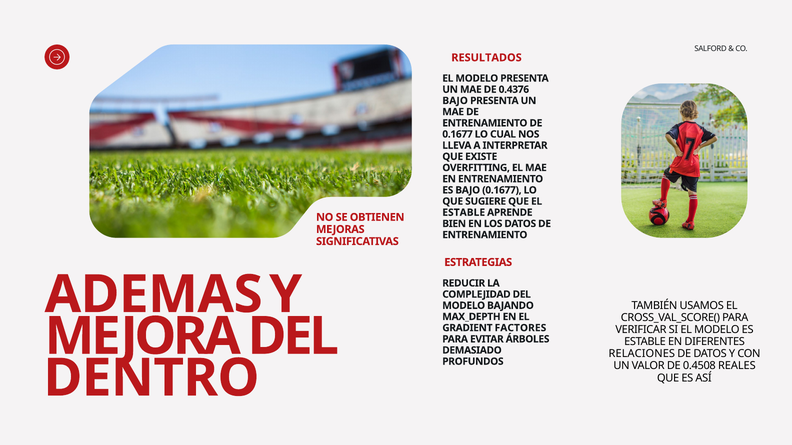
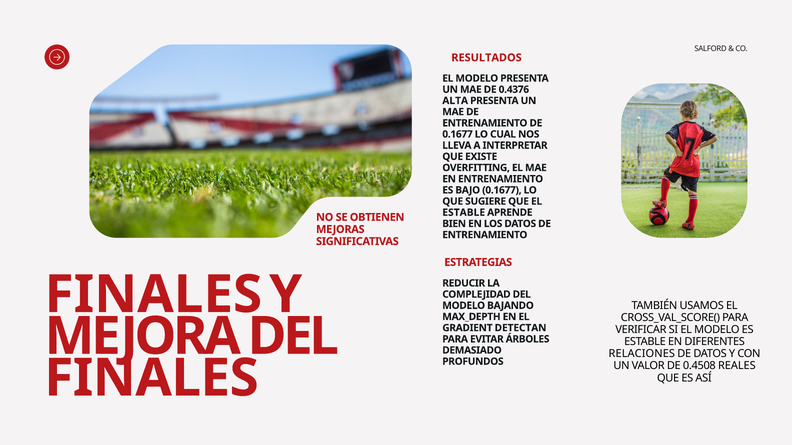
BAJO at (455, 101): BAJO -> ALTA
ADEMAS at (154, 295): ADEMAS -> FINALES
FACTORES: FACTORES -> DETECTAN
DENTRO at (151, 379): DENTRO -> FINALES
